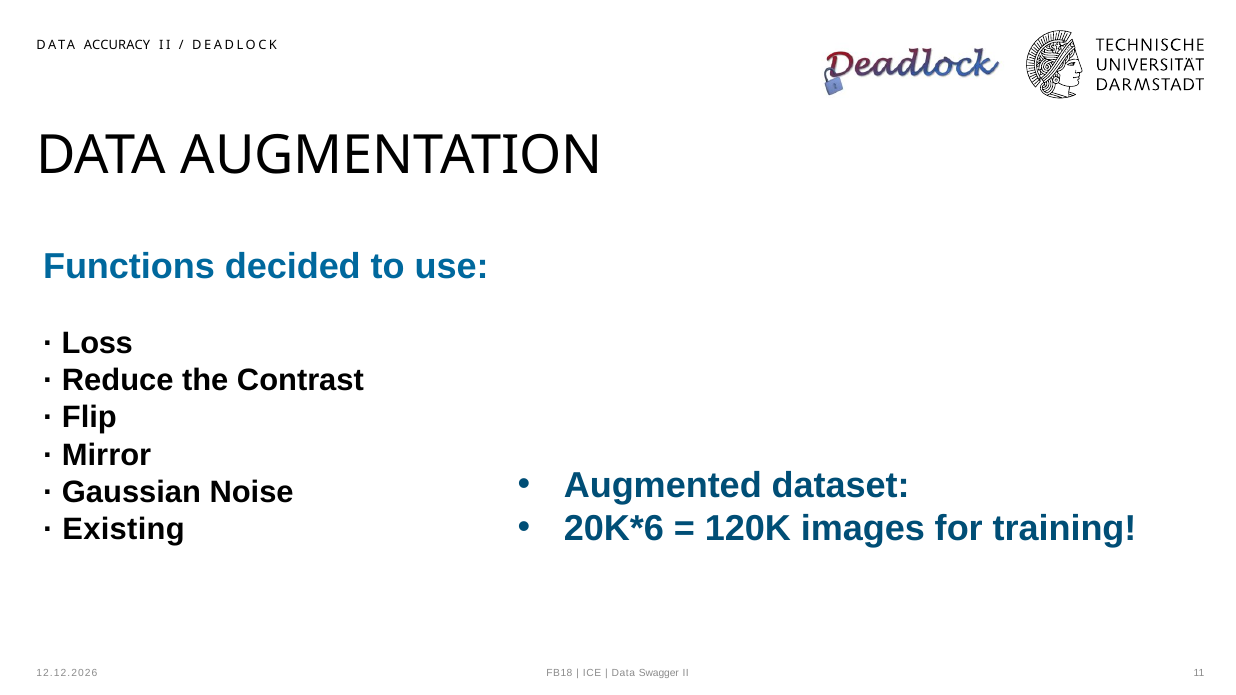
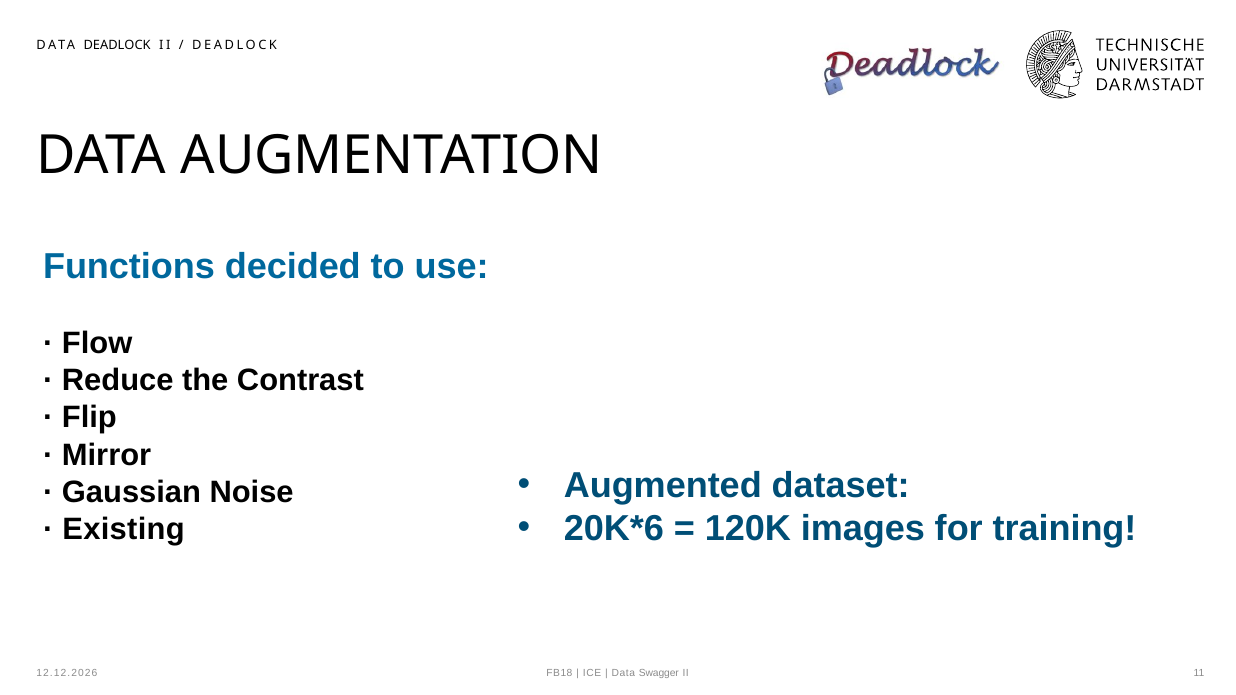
DATA ACCURACY: ACCURACY -> DEADLOCK
Loss: Loss -> Flow
